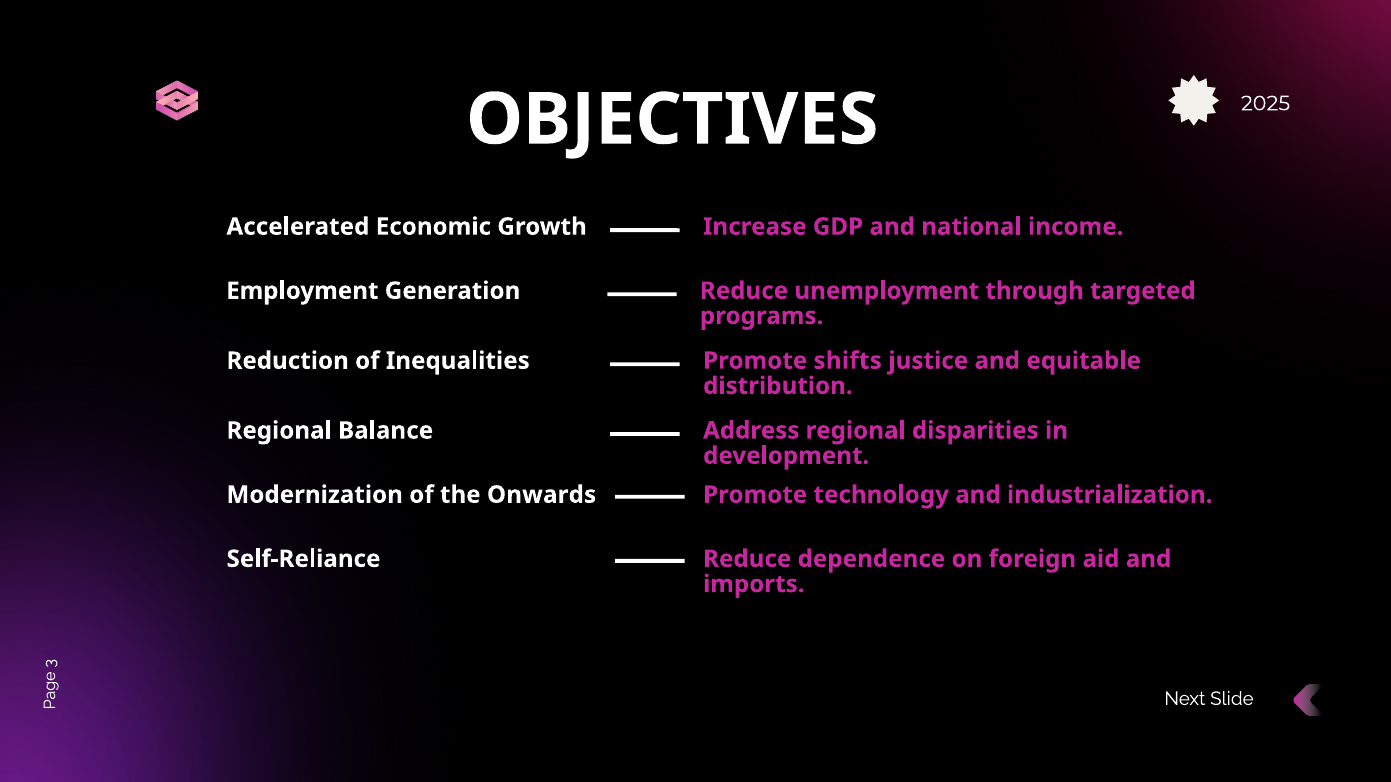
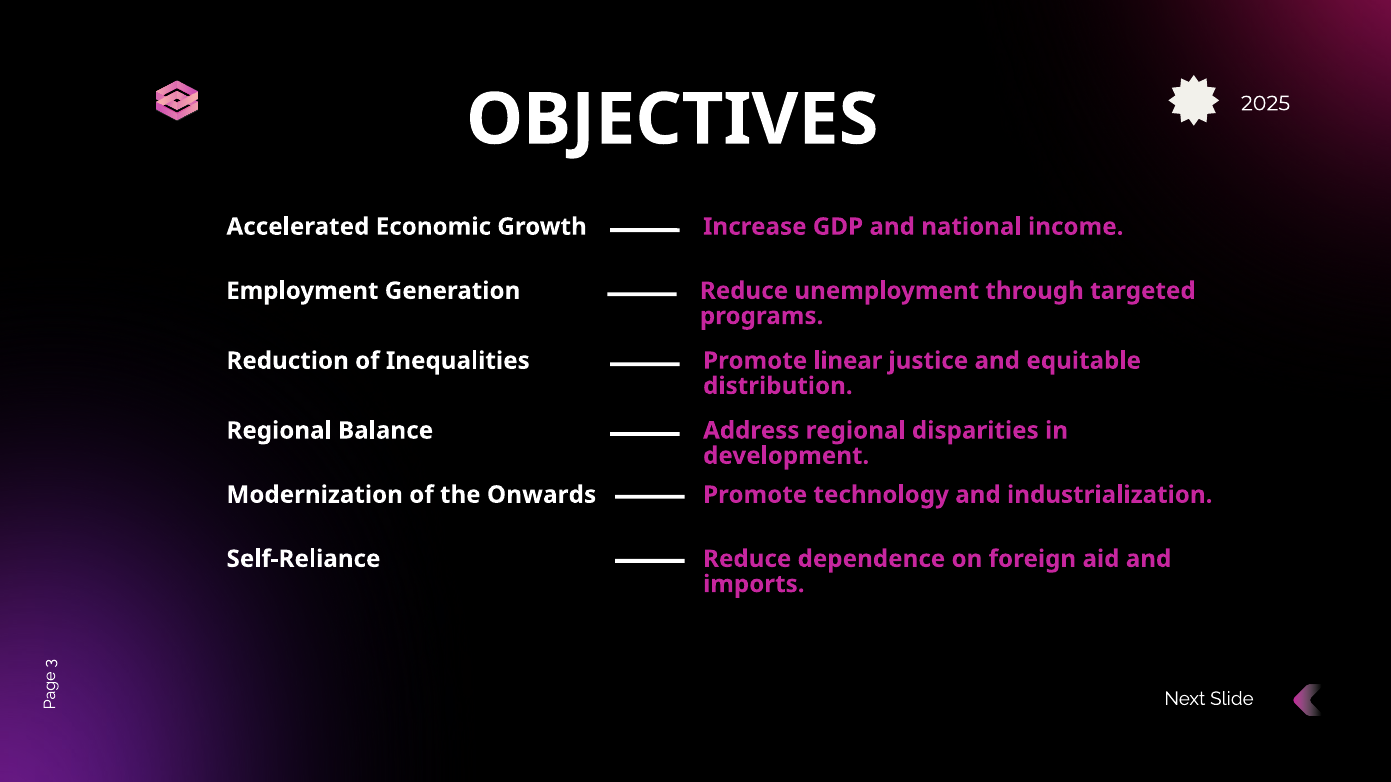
shifts: shifts -> linear
